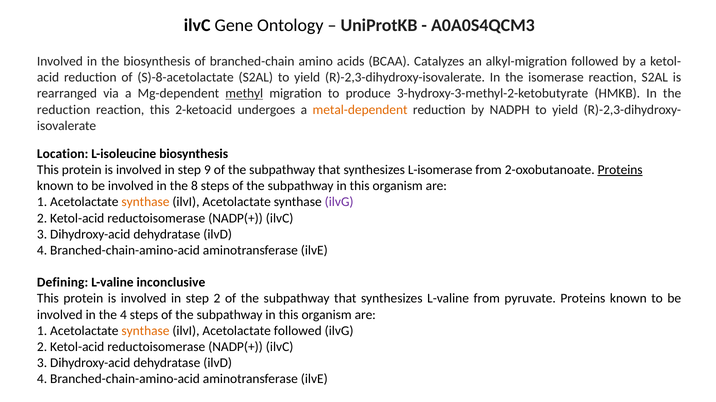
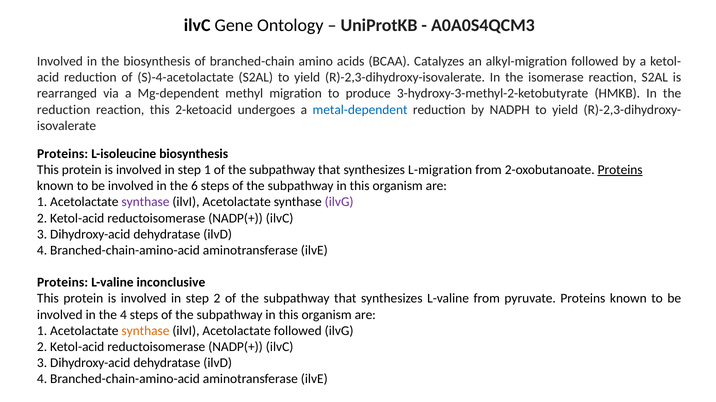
S)-8-acetolactate: S)-8-acetolactate -> S)-4-acetolactate
methyl underline: present -> none
metal-dependent colour: orange -> blue
Location at (63, 154): Location -> Proteins
step 9: 9 -> 1
L-isomerase: L-isomerase -> L-migration
8: 8 -> 6
synthase at (145, 202) colour: orange -> purple
Defining at (63, 283): Defining -> Proteins
